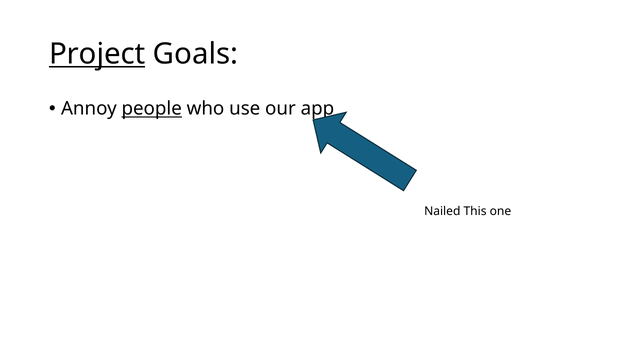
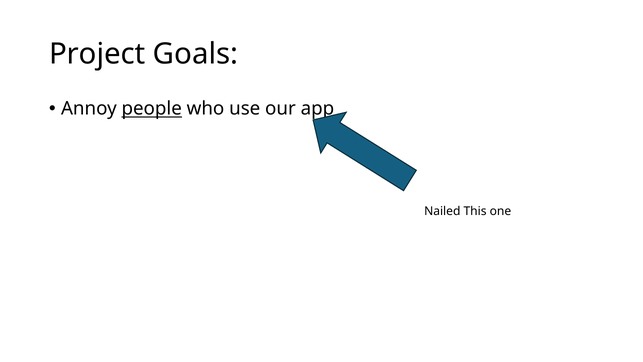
Project underline: present -> none
